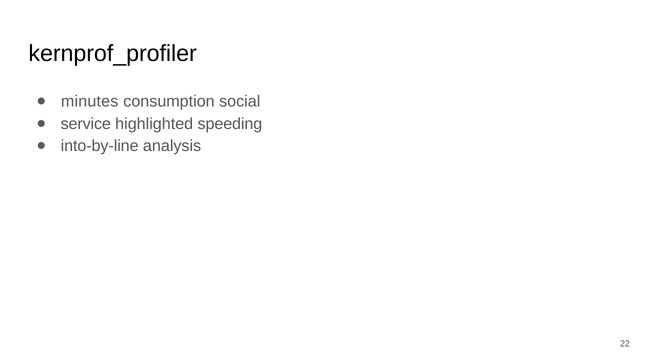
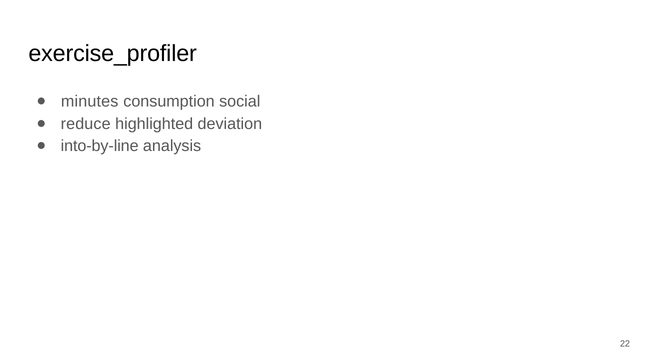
kernprof_profiler: kernprof_profiler -> exercise_profiler
service: service -> reduce
speeding: speeding -> deviation
